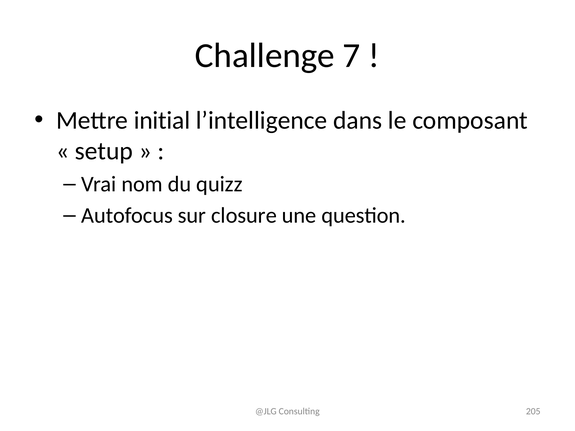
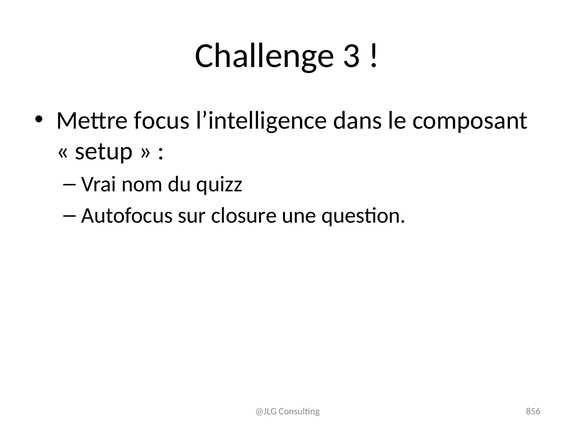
7: 7 -> 3
initial: initial -> focus
205: 205 -> 856
